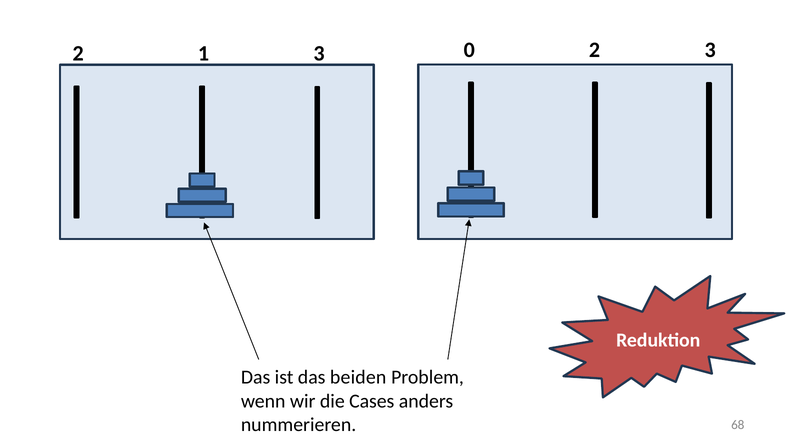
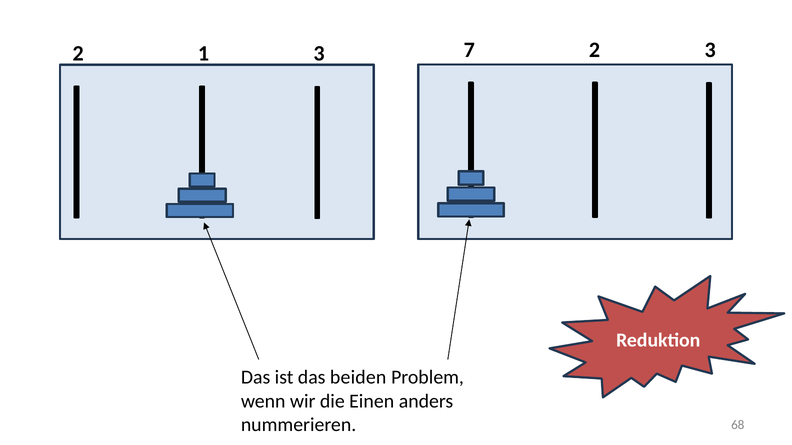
0: 0 -> 7
Cases: Cases -> Einen
